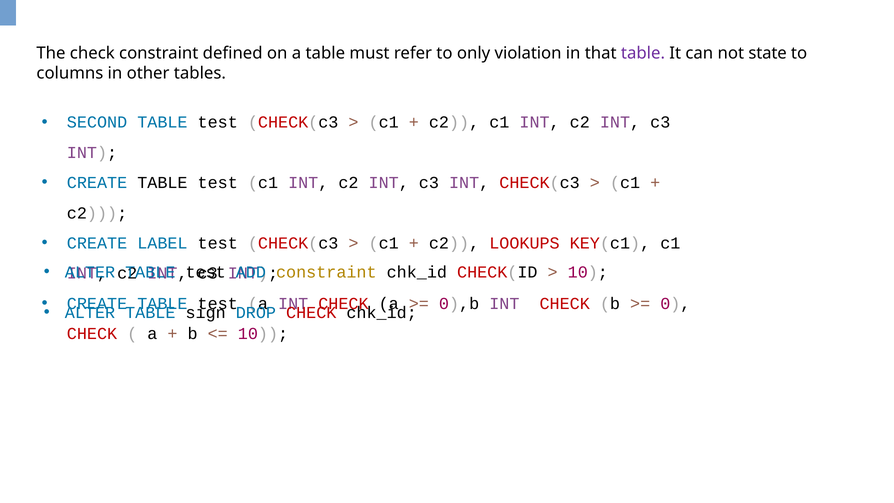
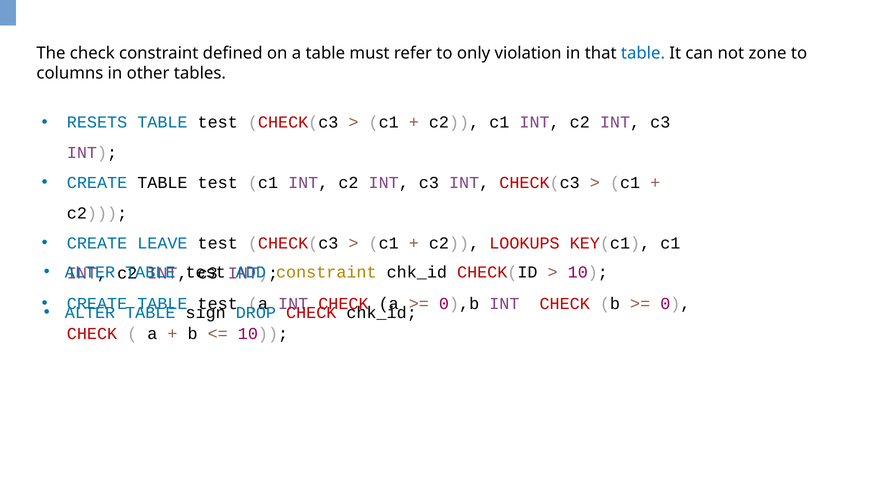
table at (643, 53) colour: purple -> blue
state: state -> zone
SECOND: SECOND -> RESETS
LABEL: LABEL -> LEAVE
